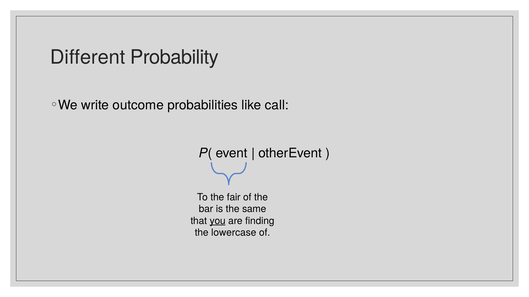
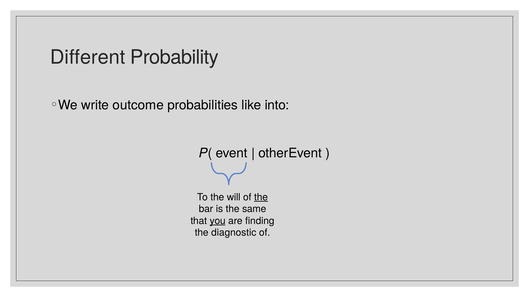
call: call -> into
fair: fair -> will
the at (261, 197) underline: none -> present
lowercase: lowercase -> diagnostic
